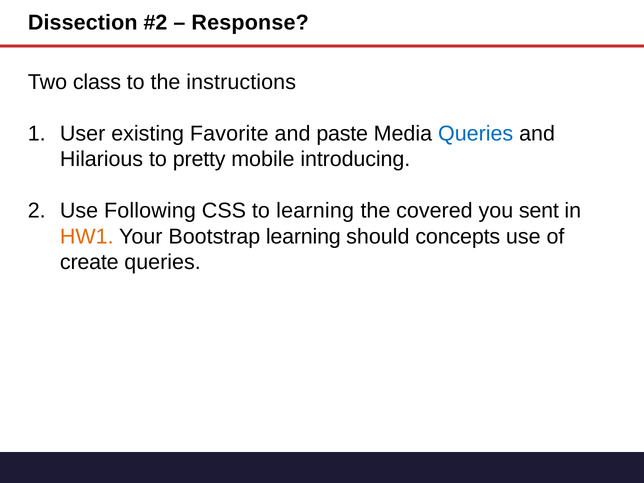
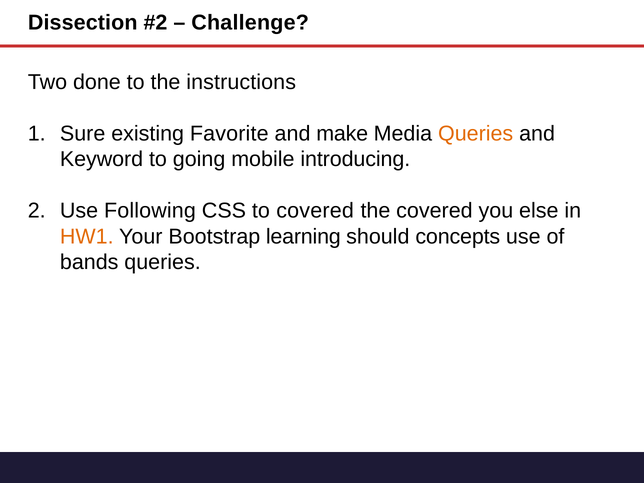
Response: Response -> Challenge
class: class -> done
User: User -> Sure
paste: paste -> make
Queries at (476, 133) colour: blue -> orange
Hilarious: Hilarious -> Keyword
pretty: pretty -> going
to learning: learning -> covered
sent: sent -> else
create: create -> bands
